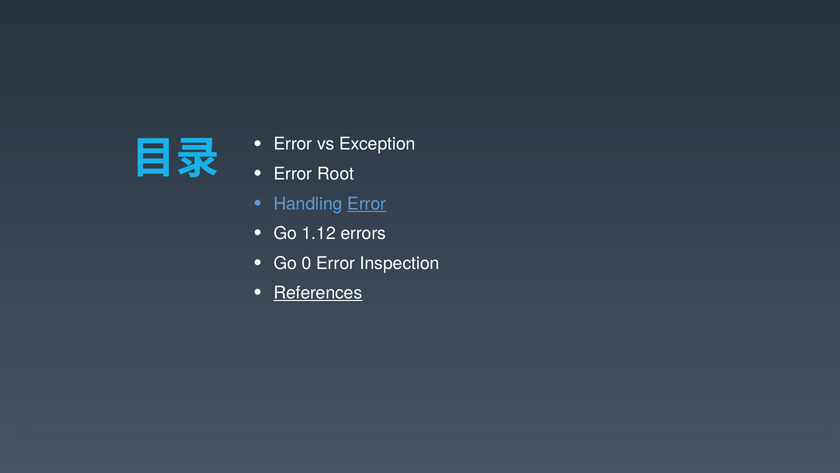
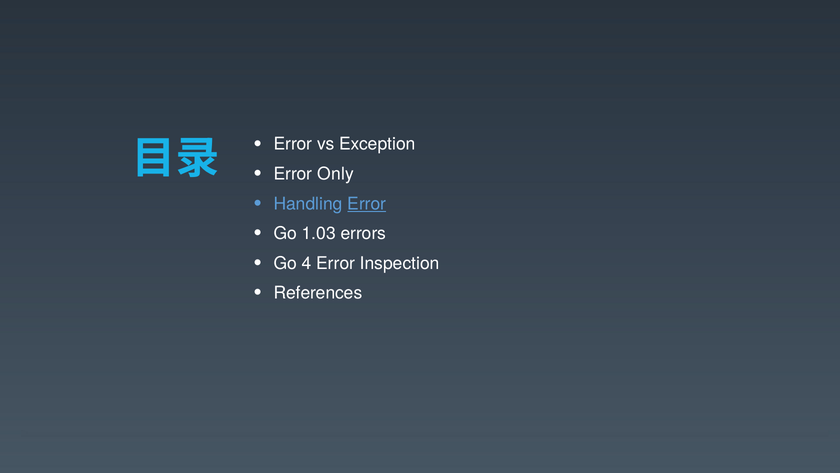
Root: Root -> Only
1.12: 1.12 -> 1.03
0: 0 -> 4
References underline: present -> none
